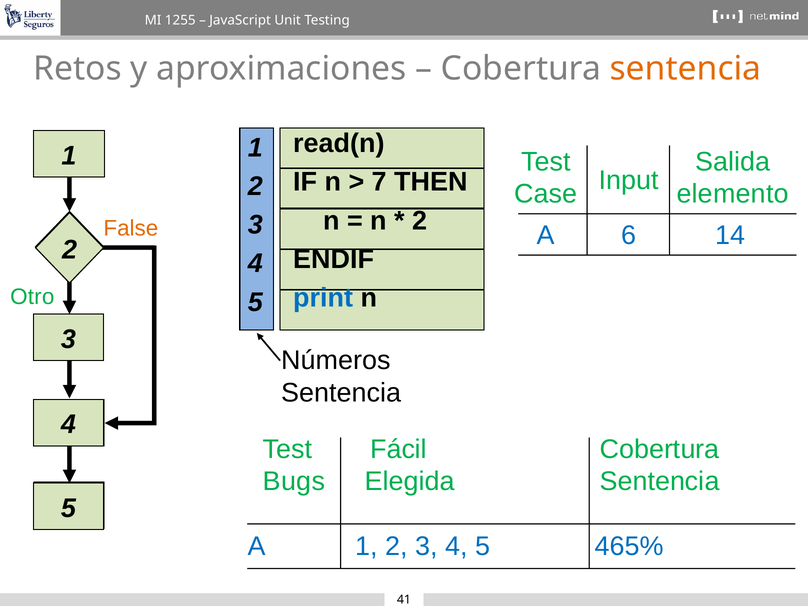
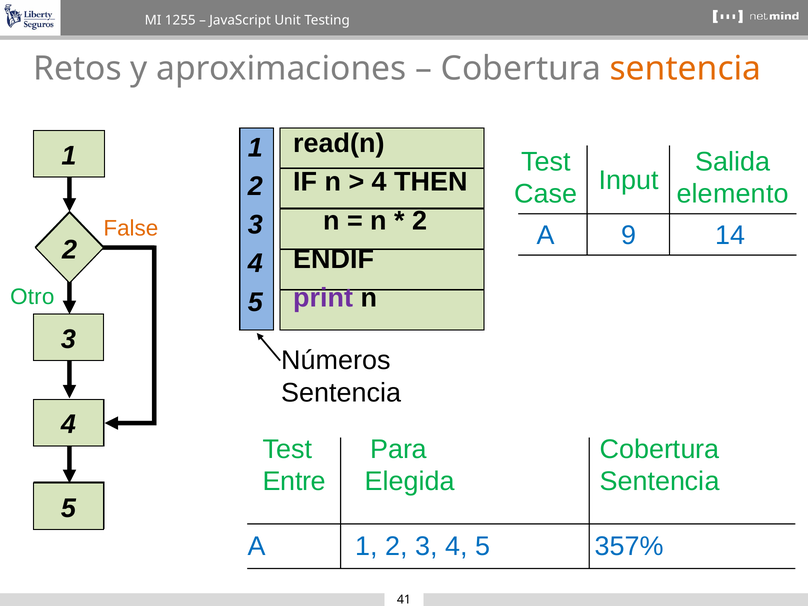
7 at (379, 182): 7 -> 4
6: 6 -> 9
print colour: blue -> purple
Fácil: Fácil -> Para
Bugs: Bugs -> Entre
465%: 465% -> 357%
